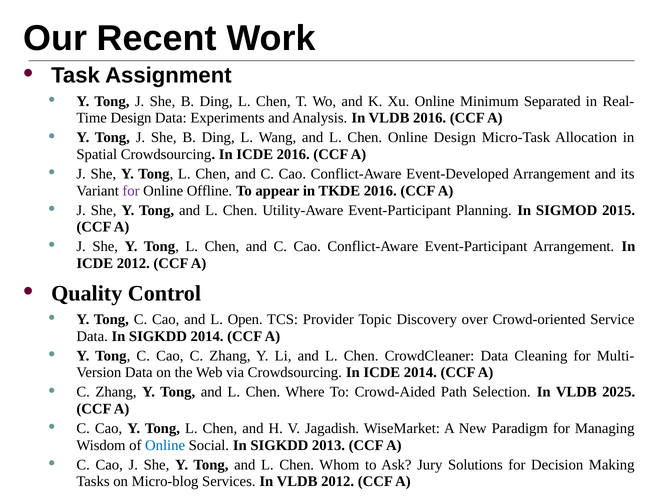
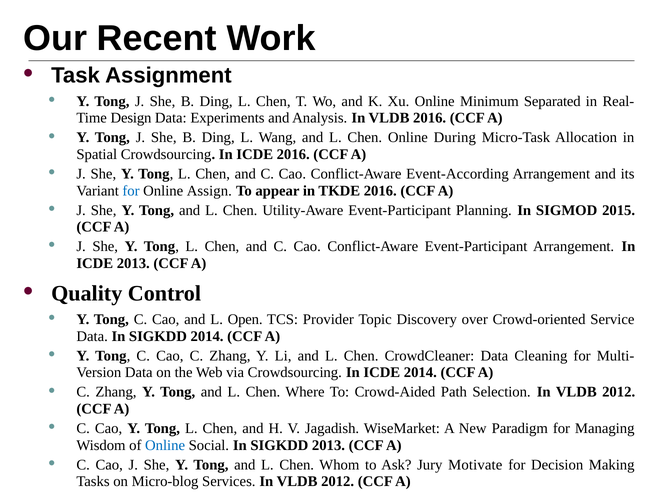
Online Design: Design -> During
Event-Developed: Event-Developed -> Event-According
for at (131, 191) colour: purple -> blue
Offline: Offline -> Assign
ICDE 2012: 2012 -> 2013
Selection In VLDB 2025: 2025 -> 2012
Solutions: Solutions -> Motivate
